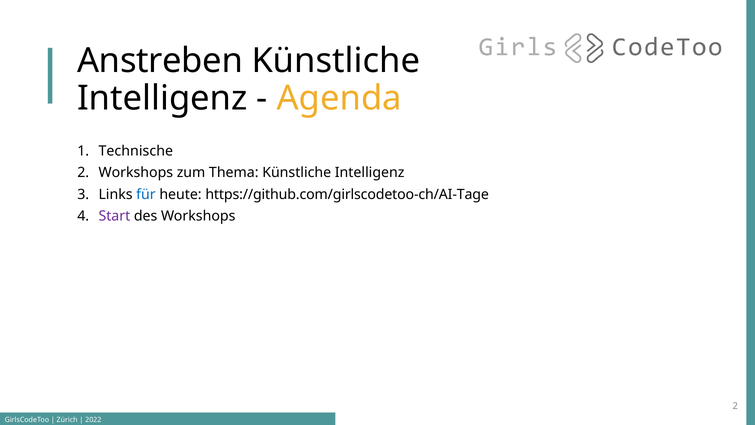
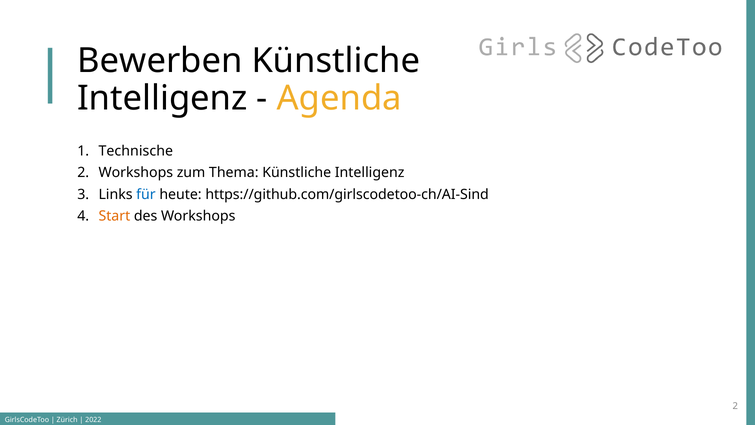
Anstreben: Anstreben -> Bewerben
https://github.com/girlscodetoo-ch/AI-Tage: https://github.com/girlscodetoo-ch/AI-Tage -> https://github.com/girlscodetoo-ch/AI-Sind
Start colour: purple -> orange
